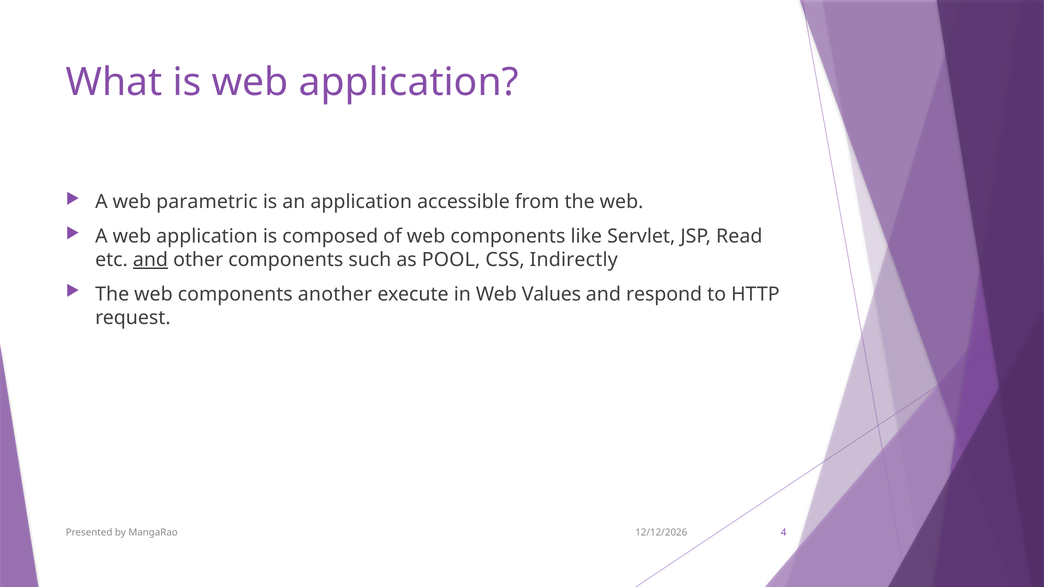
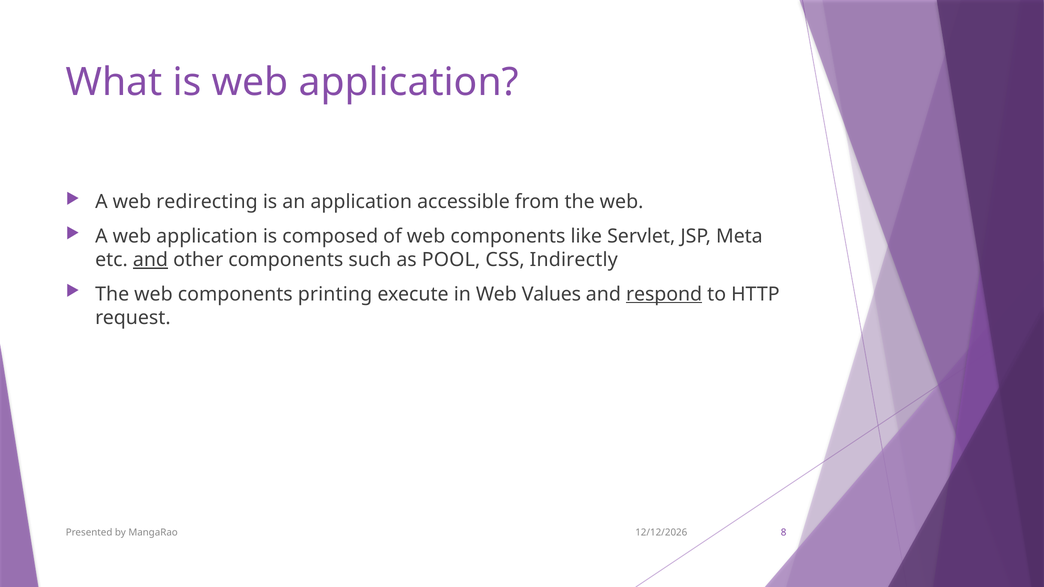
parametric: parametric -> redirecting
Read: Read -> Meta
another: another -> printing
respond underline: none -> present
4: 4 -> 8
